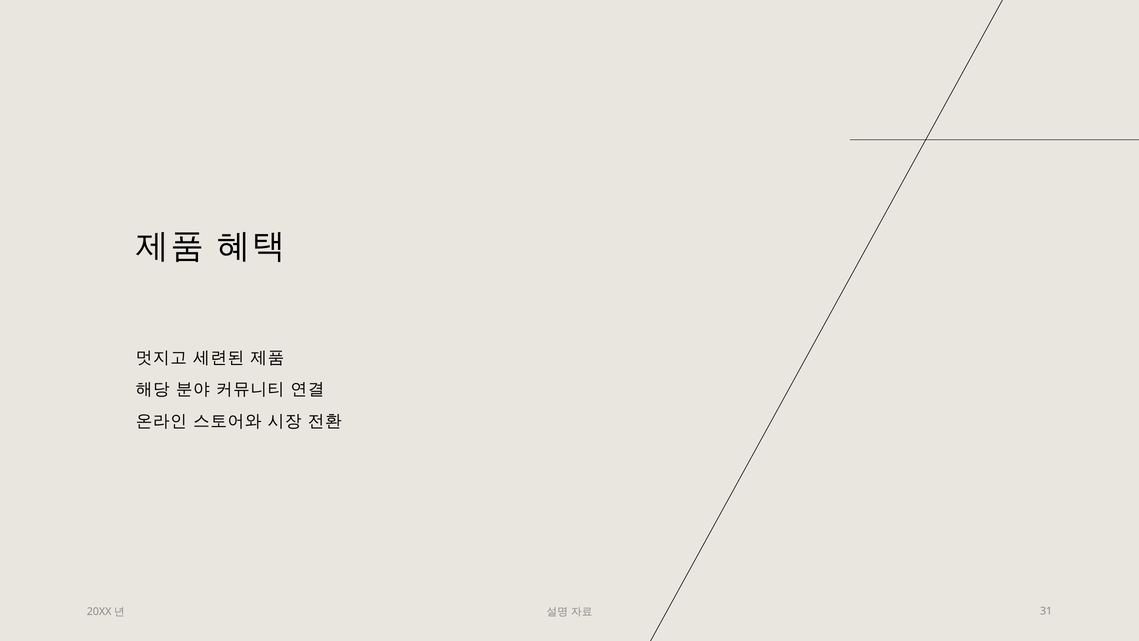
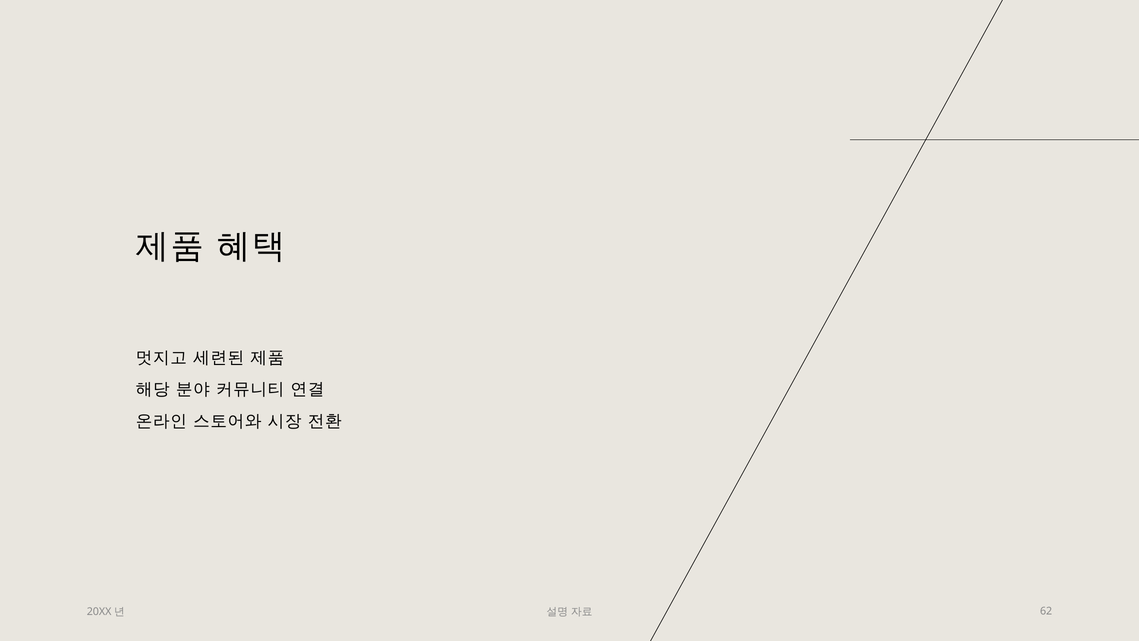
31: 31 -> 62
